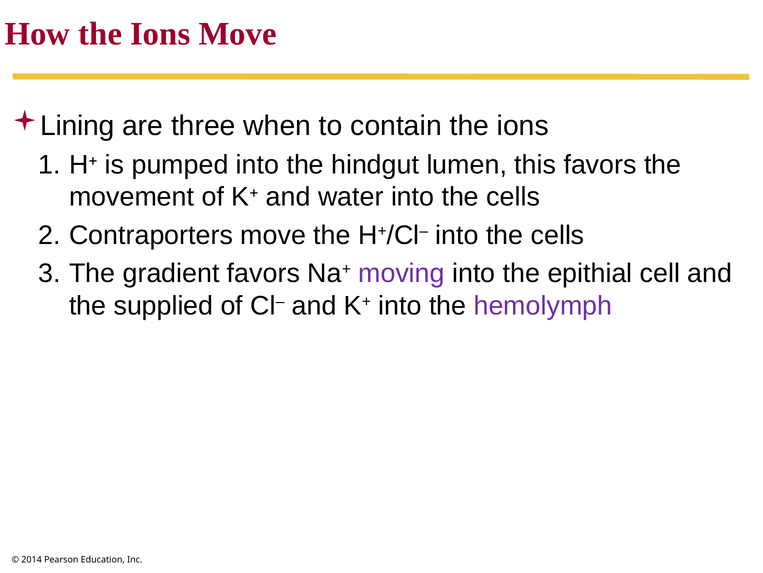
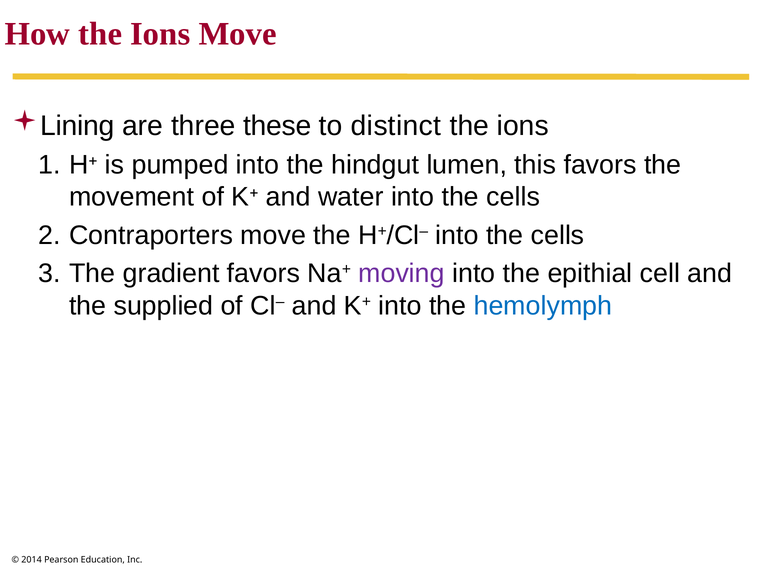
when: when -> these
contain: contain -> distinct
hemolymph colour: purple -> blue
